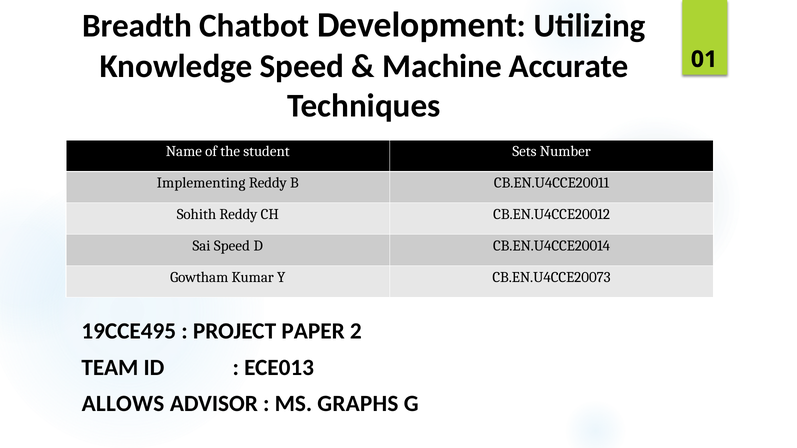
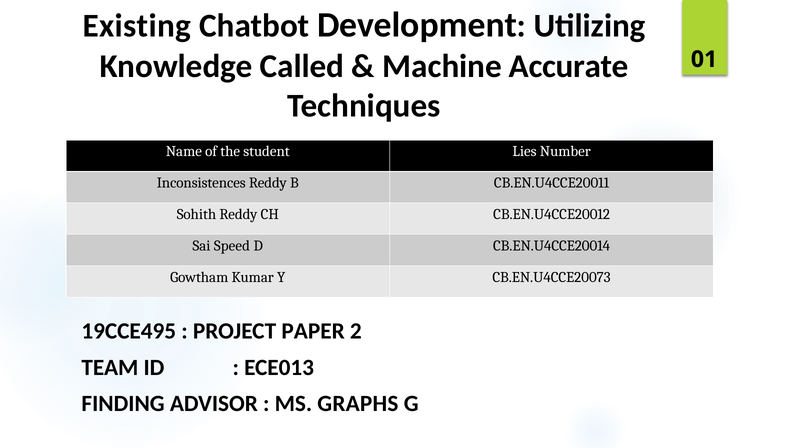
Breadth: Breadth -> Existing
Knowledge Speed: Speed -> Called
Sets: Sets -> Lies
Implementing: Implementing -> Inconsistences
ALLOWS: ALLOWS -> FINDING
